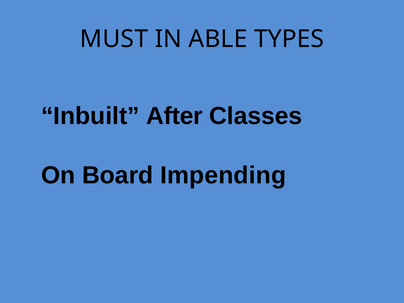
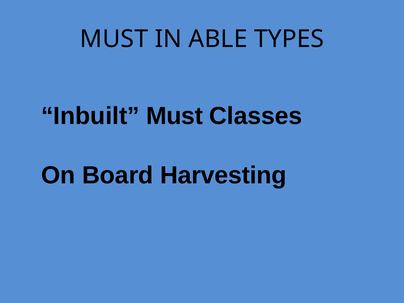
Inbuilt After: After -> Must
Impending: Impending -> Harvesting
